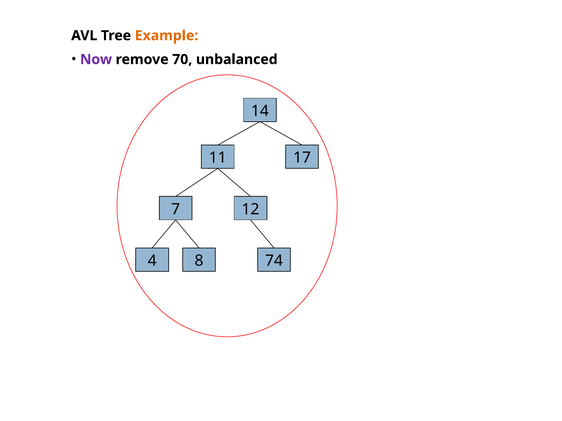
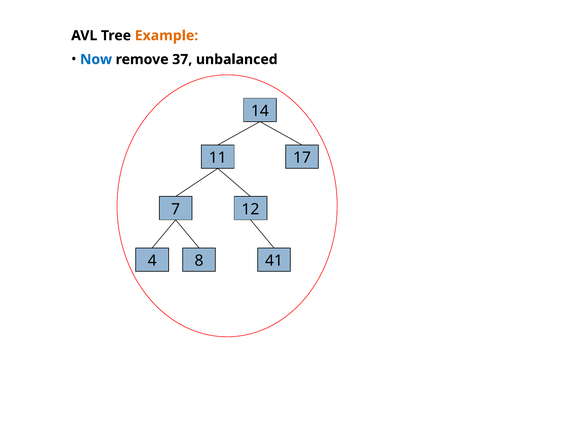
Now colour: purple -> blue
70: 70 -> 37
74: 74 -> 41
